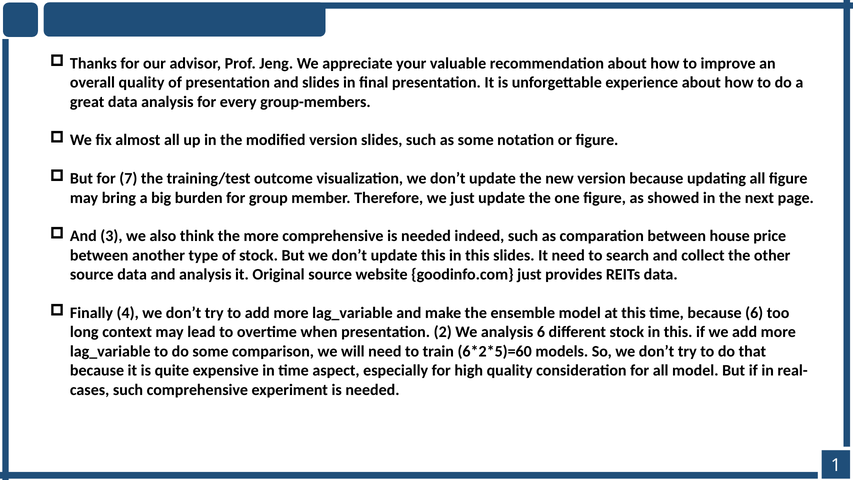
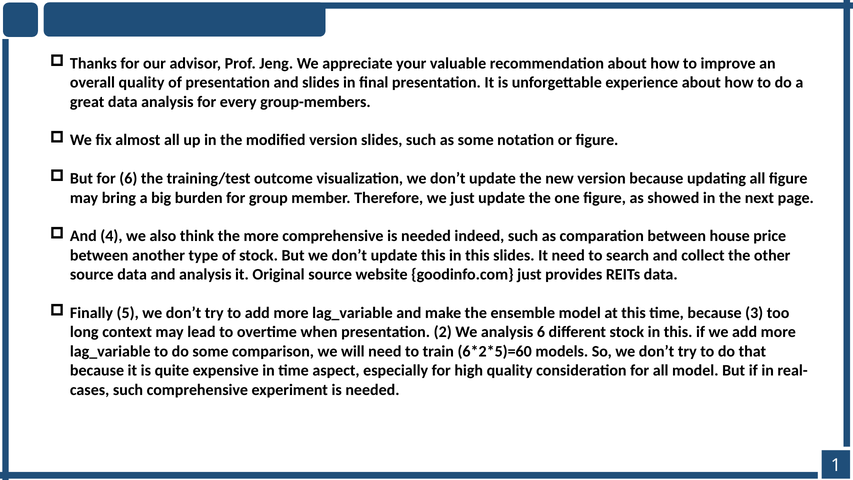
for 7: 7 -> 6
3: 3 -> 4
4: 4 -> 5
because 6: 6 -> 3
